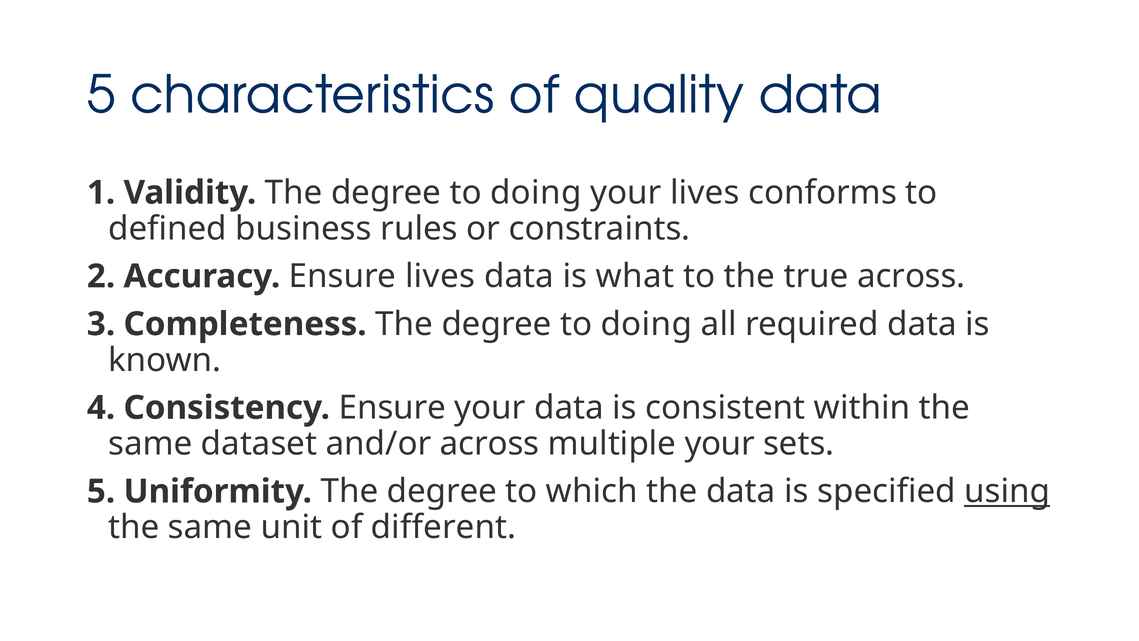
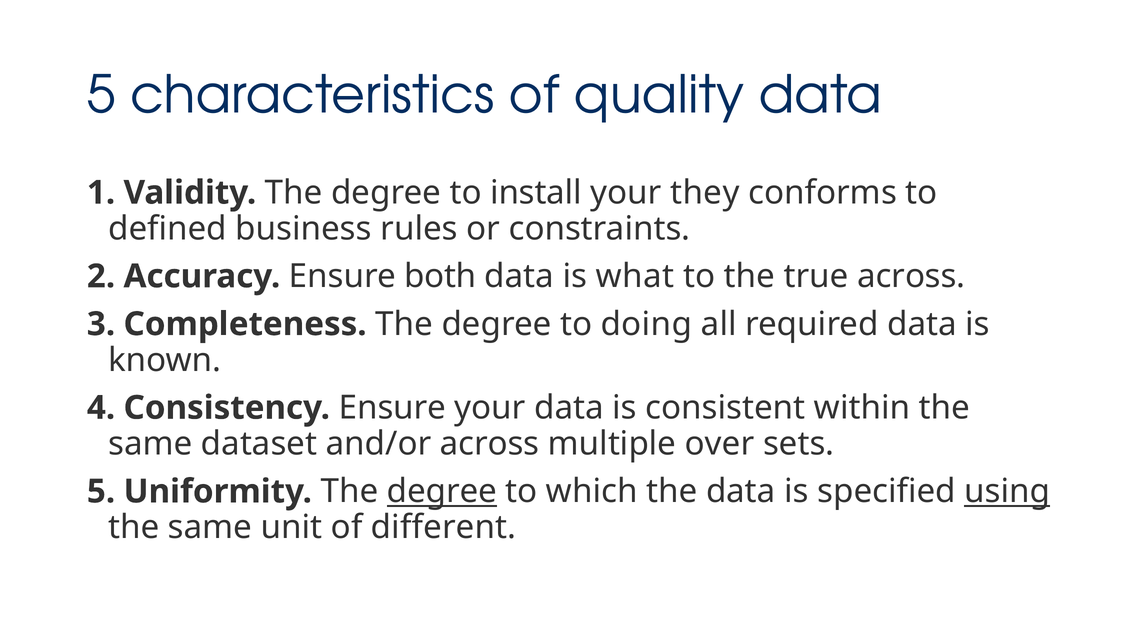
doing at (536, 193): doing -> install
your lives: lives -> they
Ensure lives: lives -> both
multiple your: your -> over
degree at (442, 491) underline: none -> present
